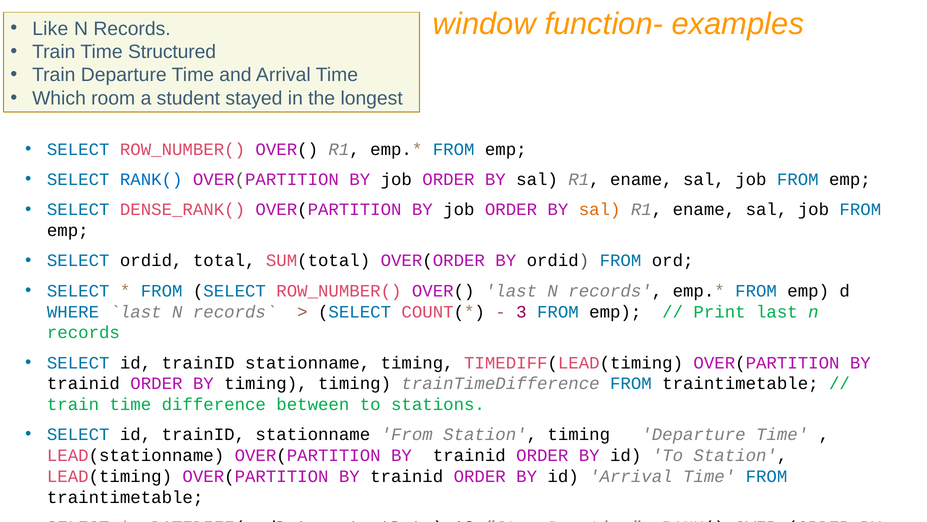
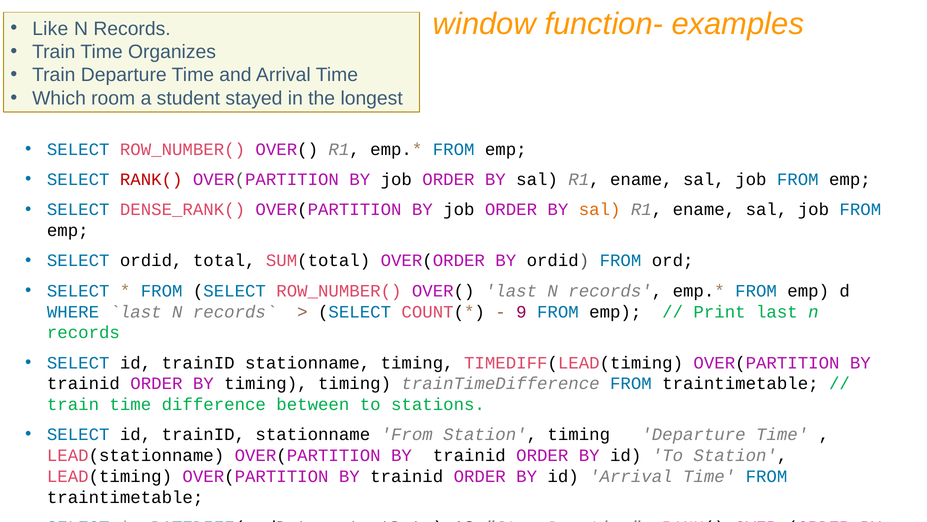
Structured: Structured -> Organizes
RANK( at (151, 179) colour: blue -> red
3: 3 -> 9
